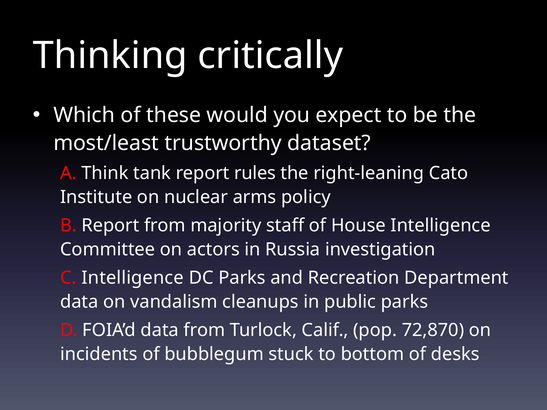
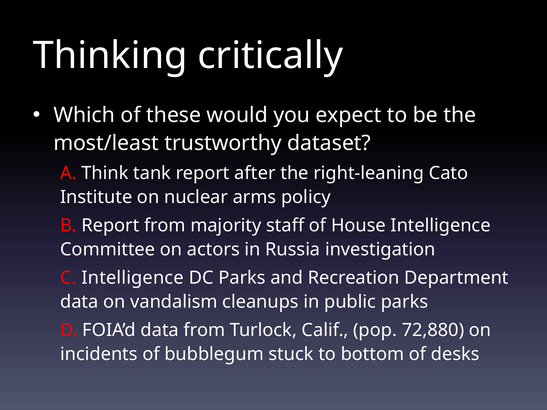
rules: rules -> after
72,870: 72,870 -> 72,880
